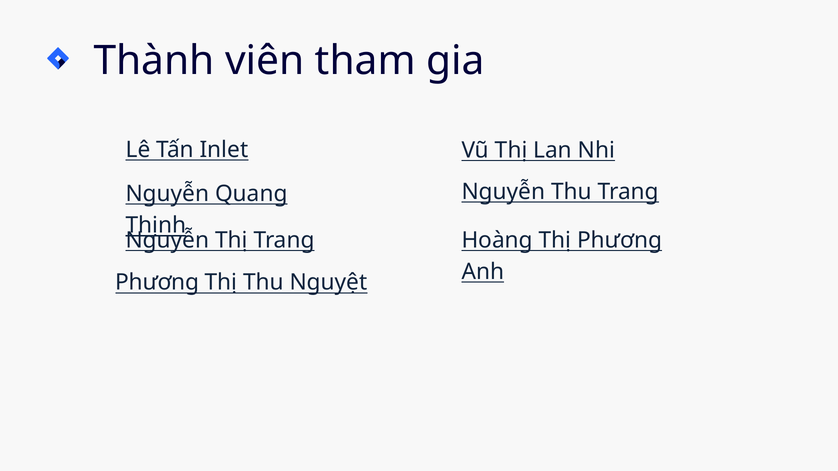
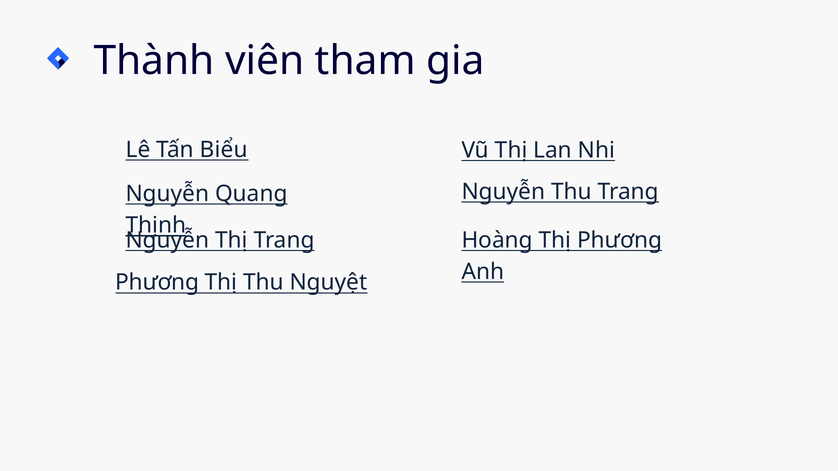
Inlet: Inlet -> Biểu
